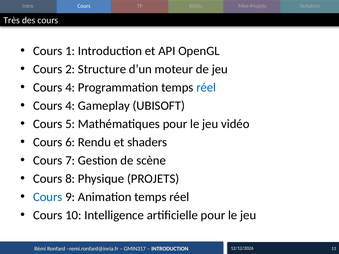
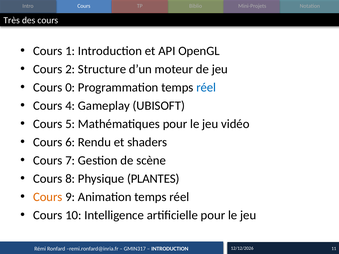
4 at (70, 87): 4 -> 0
PROJETS: PROJETS -> PLANTES
Cours at (48, 197) colour: blue -> orange
